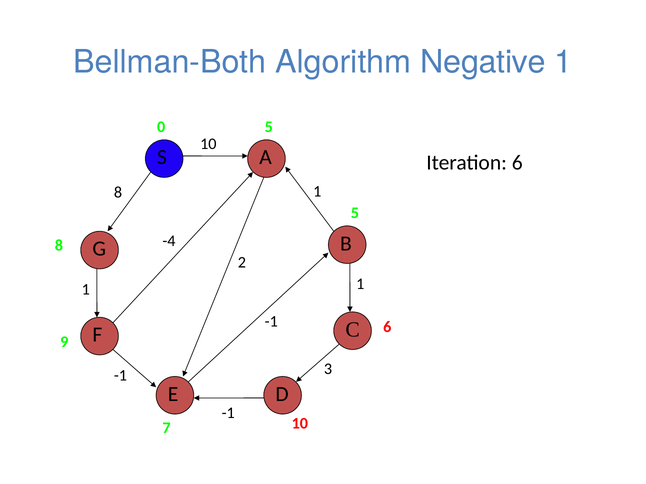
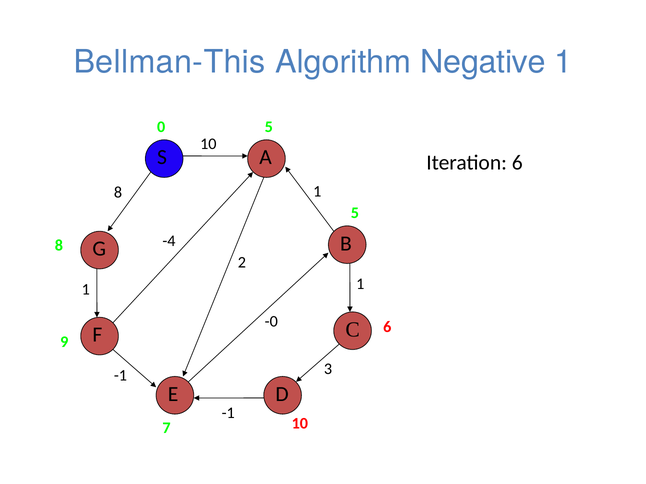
Bellman-Both: Bellman-Both -> Bellman-This
-1 at (271, 322): -1 -> -0
